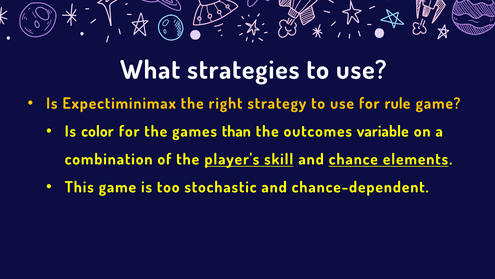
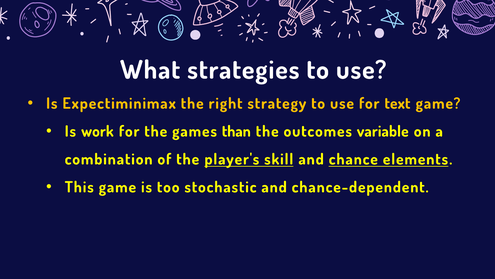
rule: rule -> text
color: color -> work
